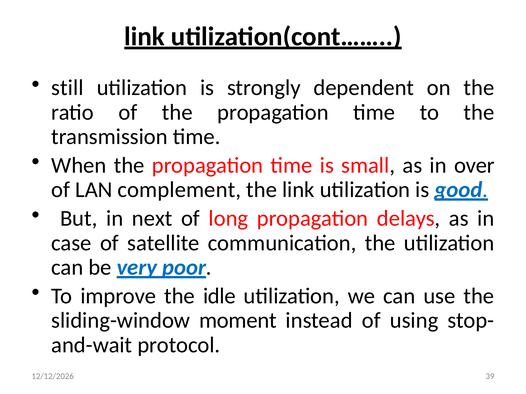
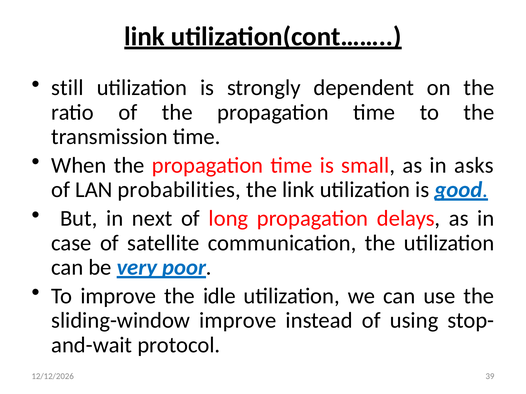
over: over -> asks
complement: complement -> probabilities
sliding-window moment: moment -> improve
